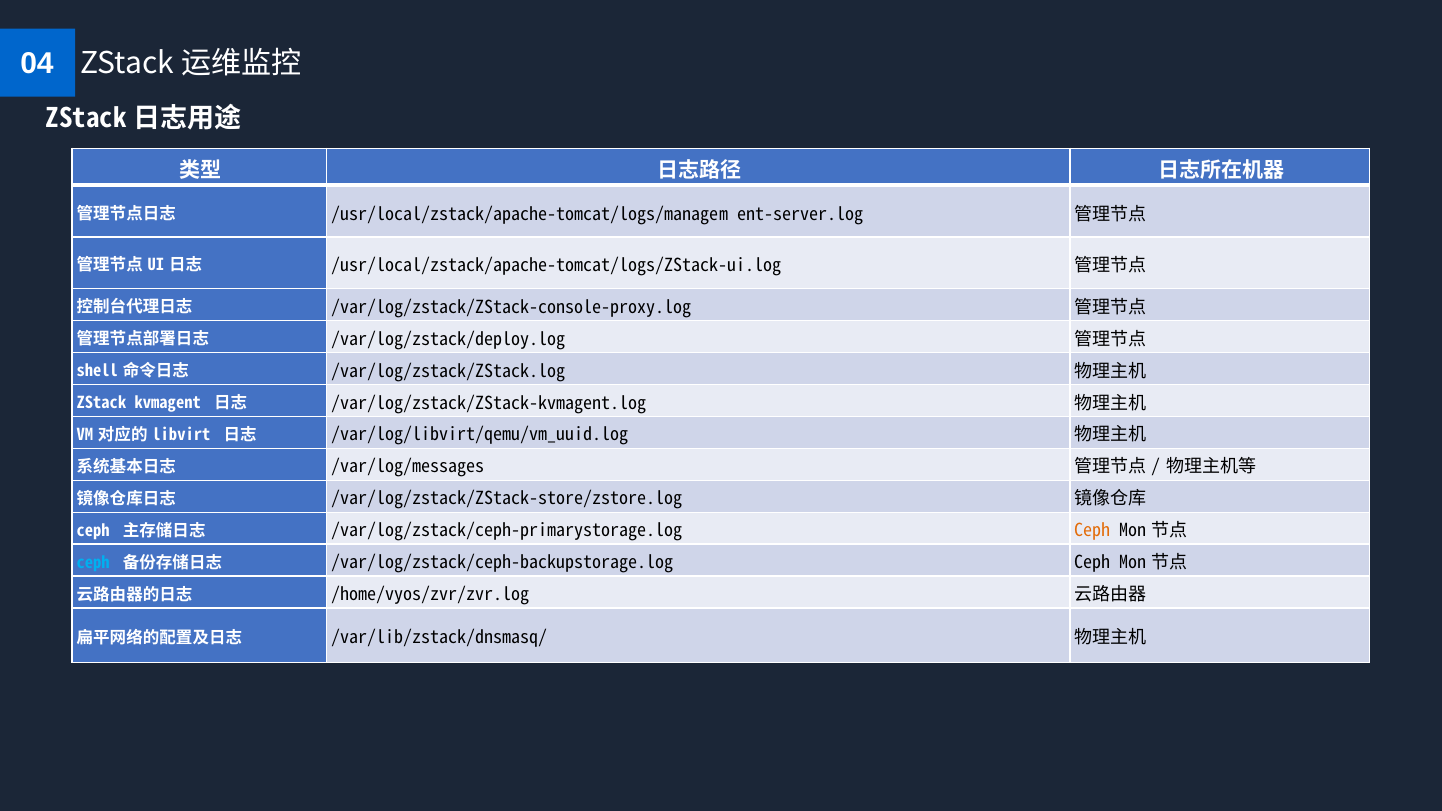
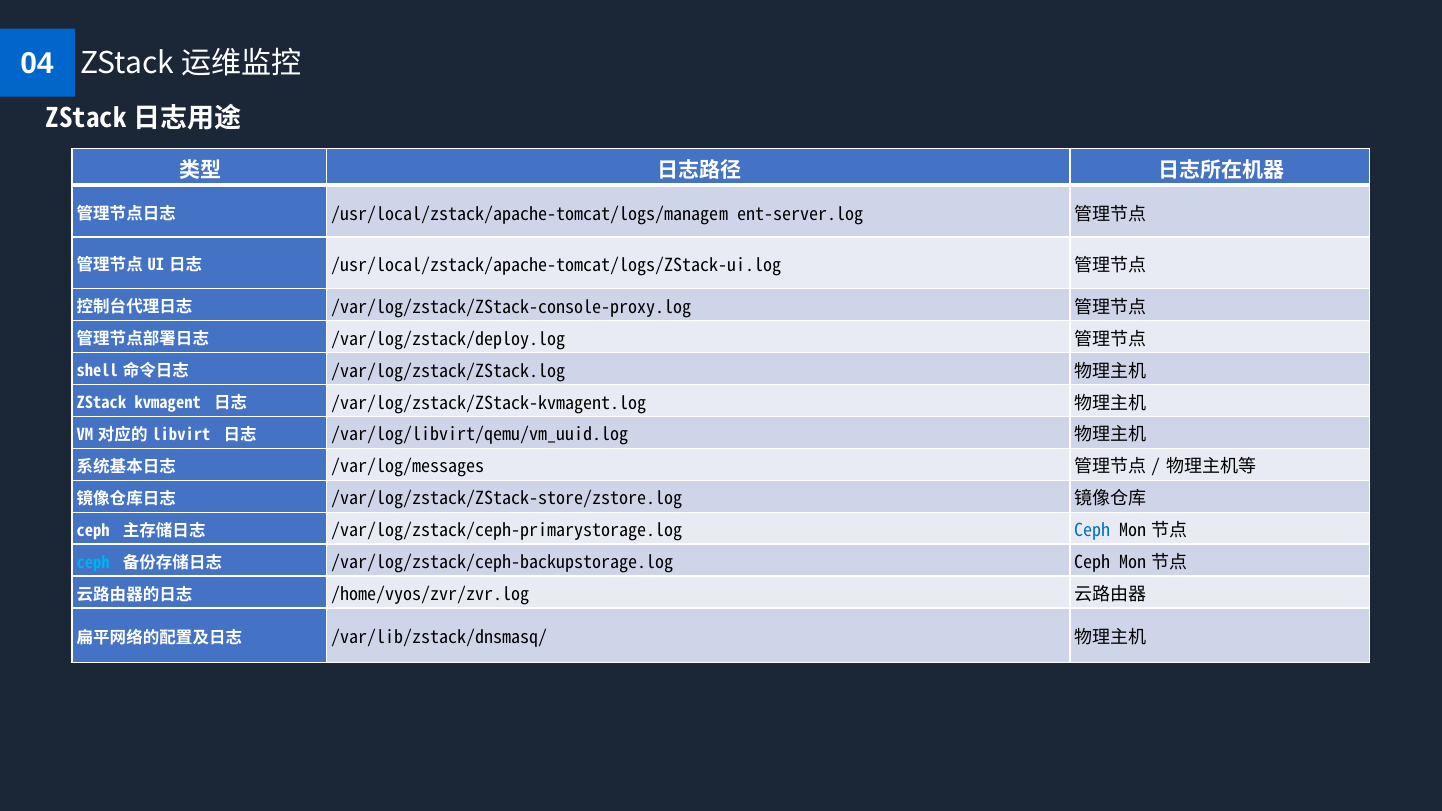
Ceph at (1093, 531) colour: orange -> blue
